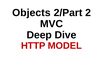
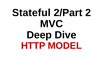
Objects: Objects -> Stateful
